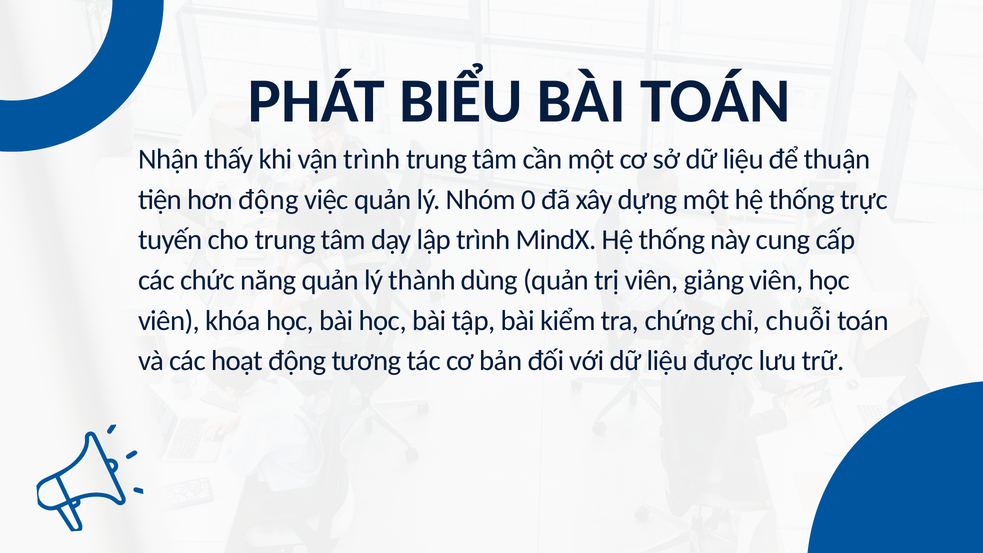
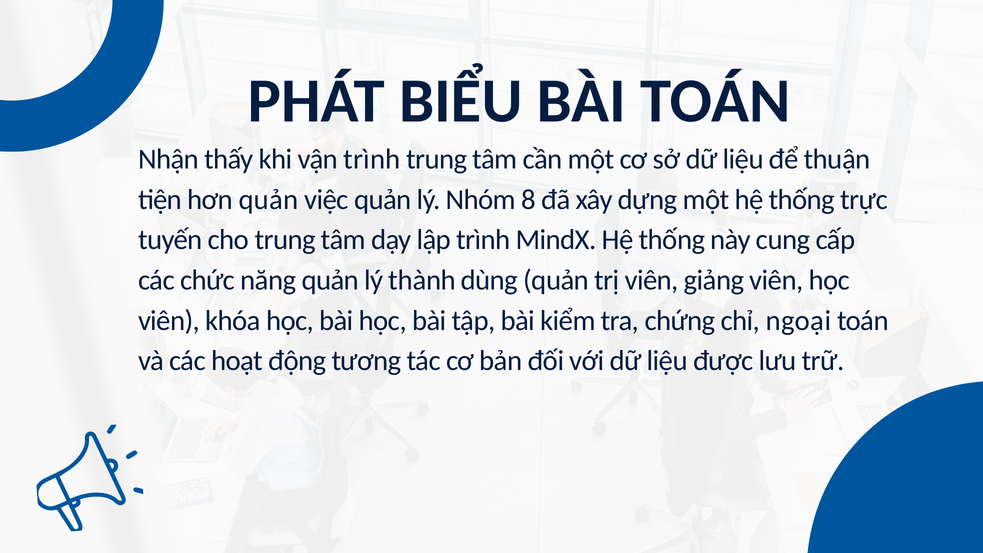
hơn động: động -> quản
0: 0 -> 8
chuỗi: chuỗi -> ngoại
